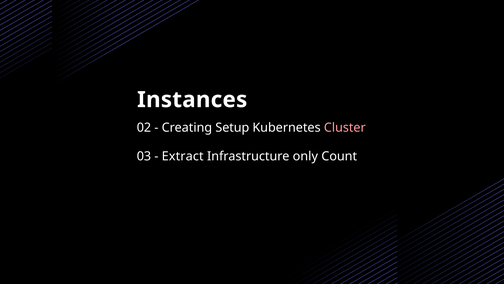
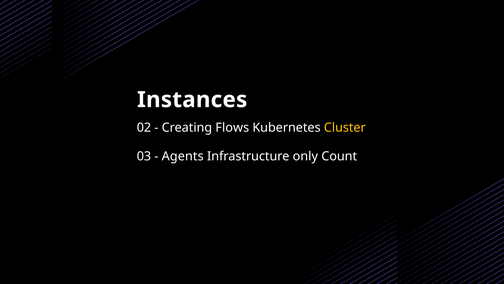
Setup: Setup -> Flows
Cluster colour: pink -> yellow
Extract: Extract -> Agents
